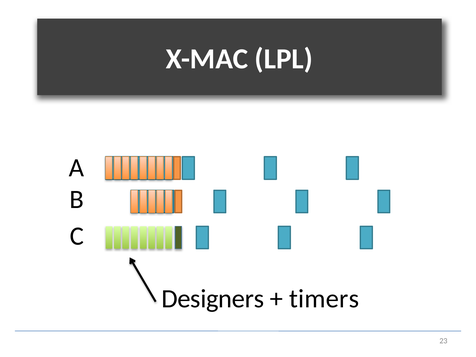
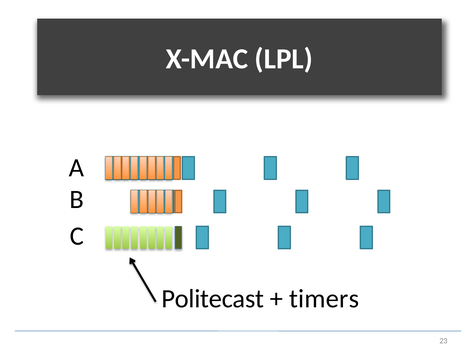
Designers: Designers -> Politecast
